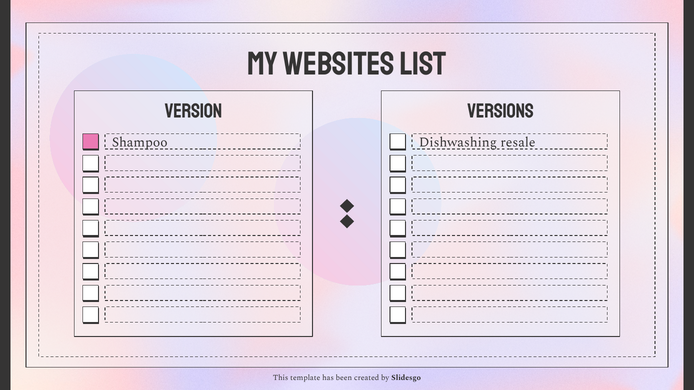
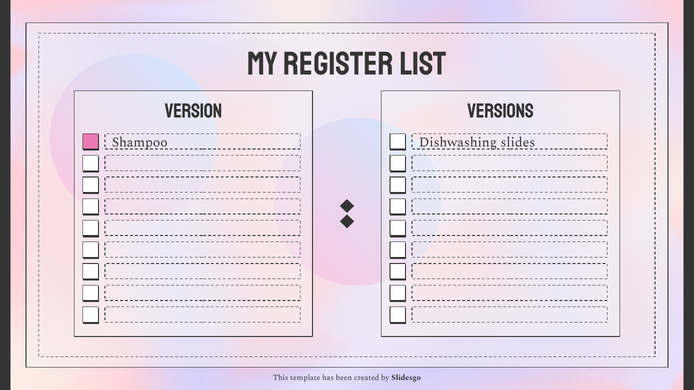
websites: websites -> register
resale: resale -> slides
